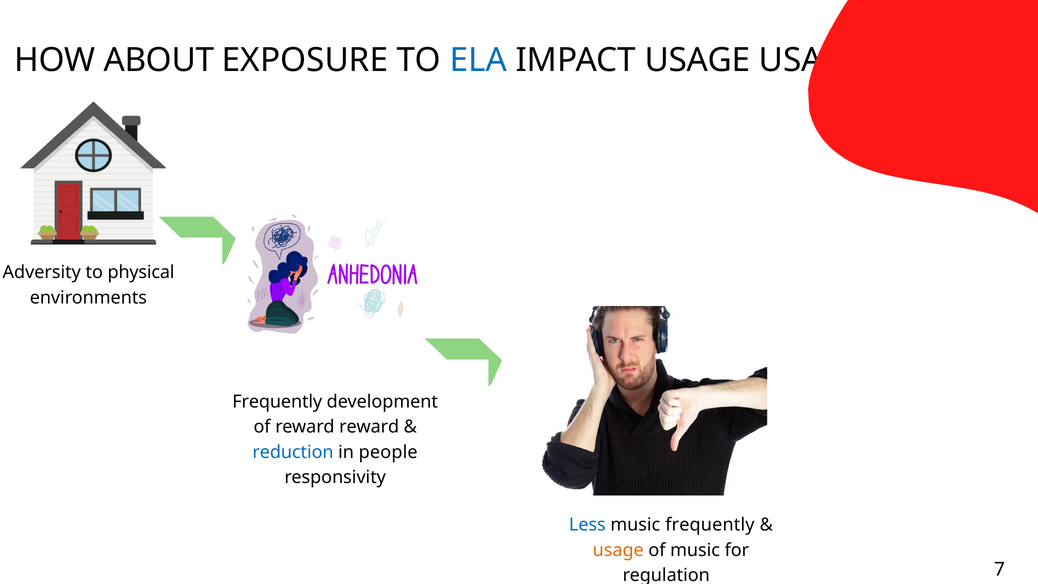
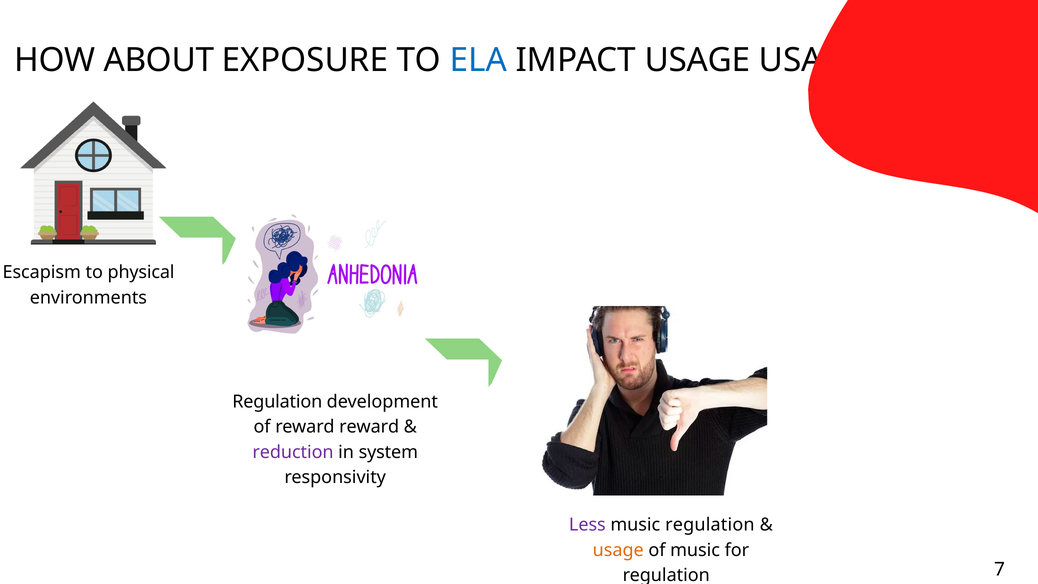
Adversity: Adversity -> Escapism
Frequently at (277, 402): Frequently -> Regulation
reduction colour: blue -> purple
people: people -> system
Less colour: blue -> purple
music frequently: frequently -> regulation
